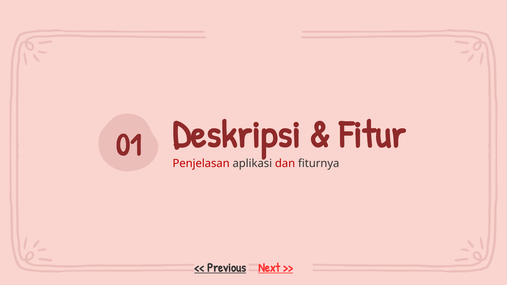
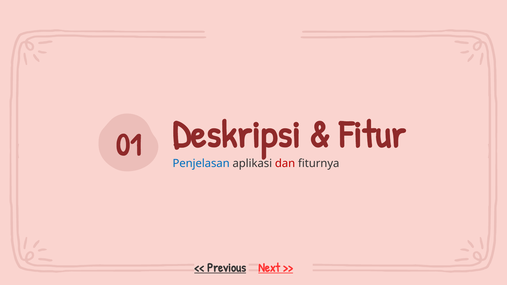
Penjelasan colour: red -> blue
